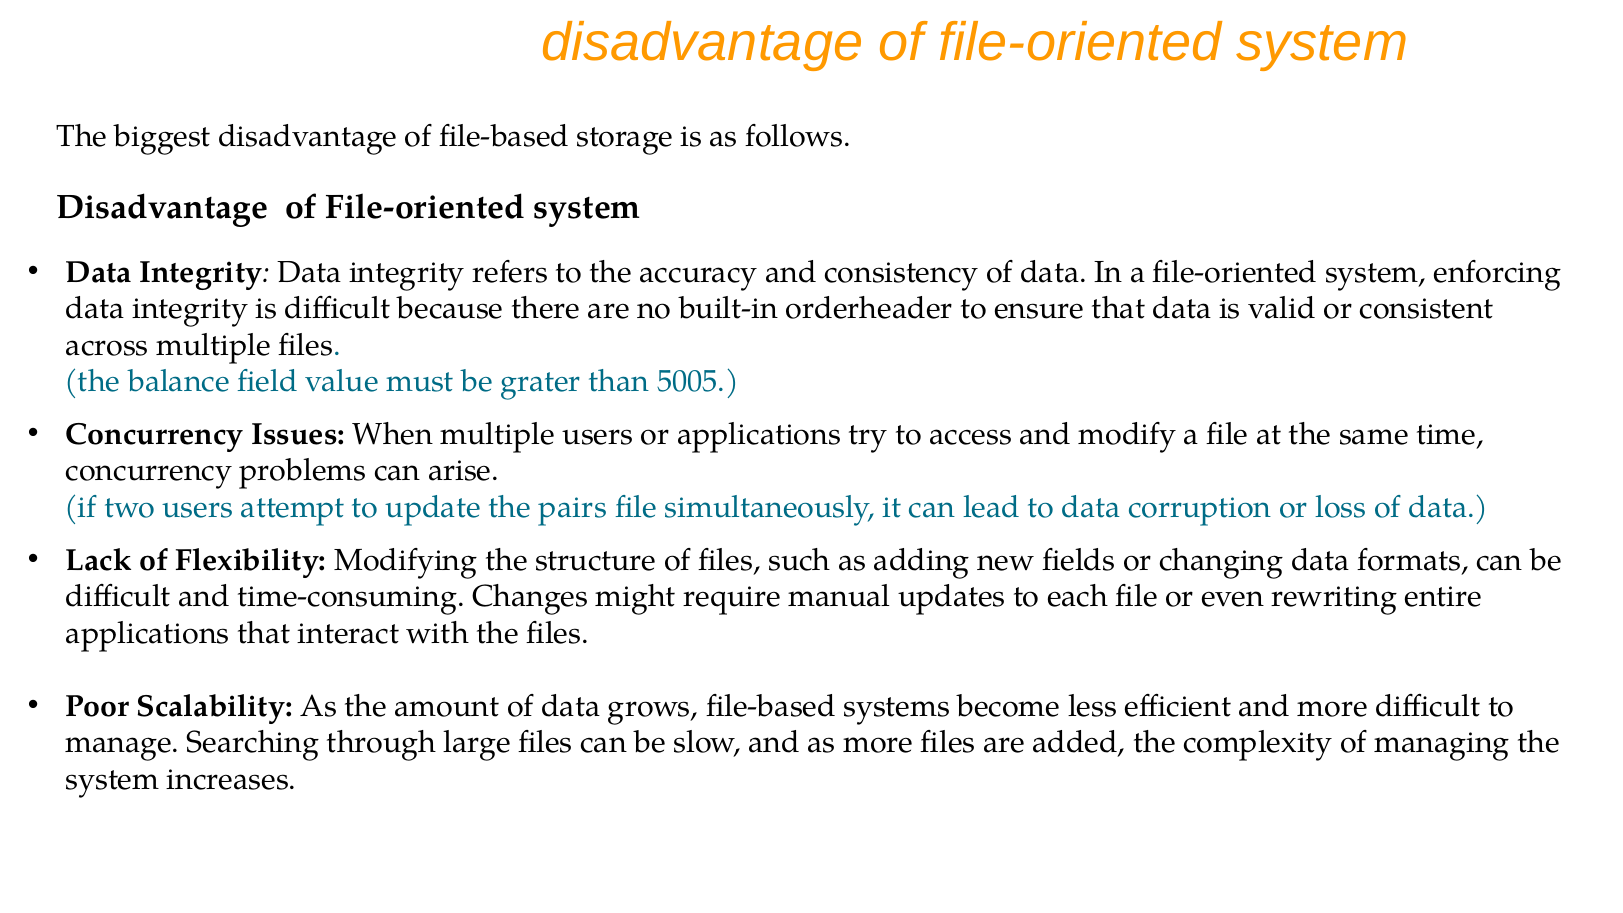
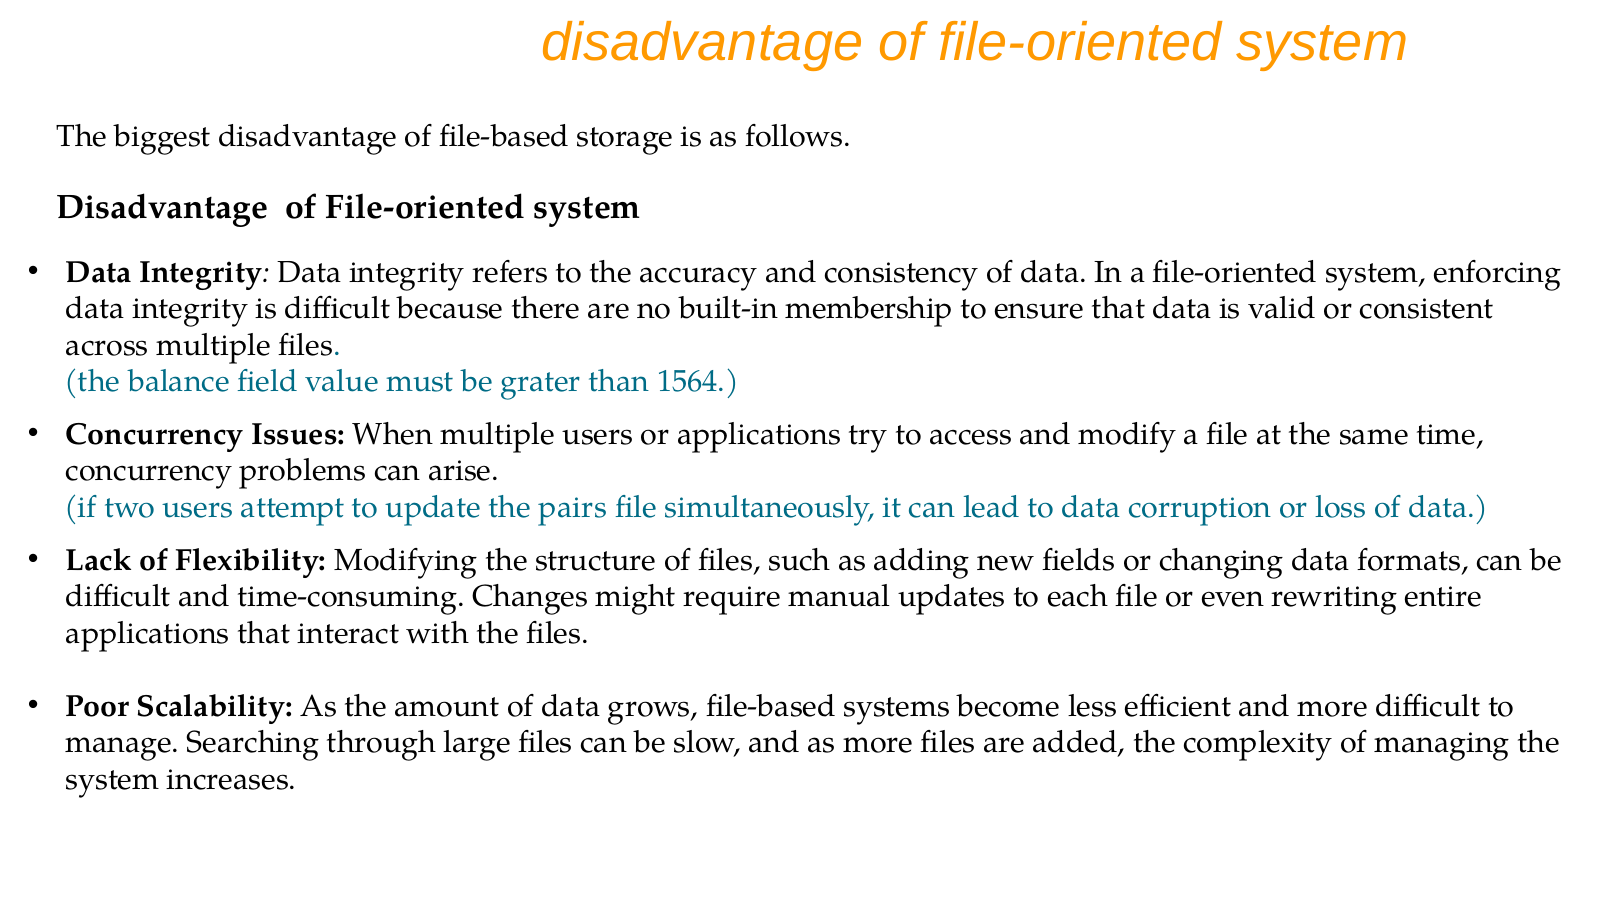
orderheader: orderheader -> membership
5005: 5005 -> 1564
